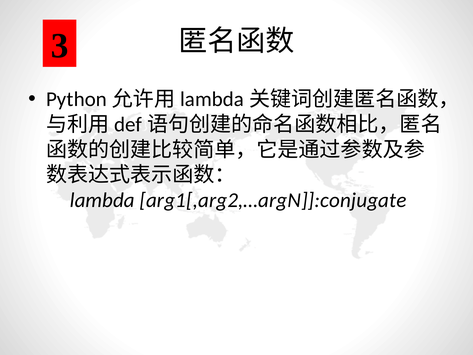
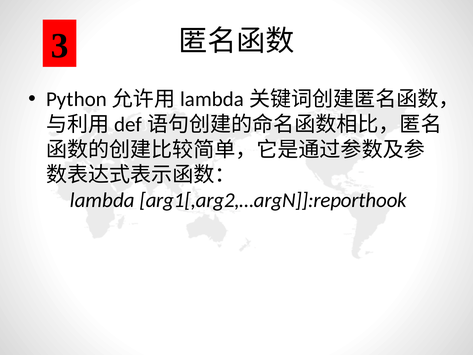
arg1[,arg2,…argN]]:conjugate: arg1[,arg2,…argN]]:conjugate -> arg1[,arg2,…argN]]:reporthook
